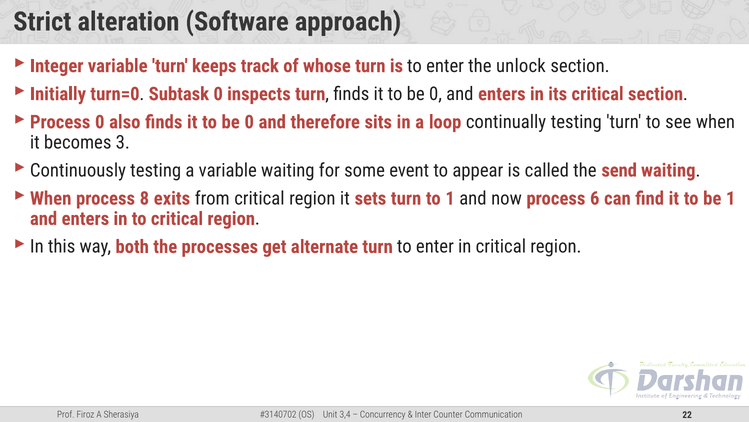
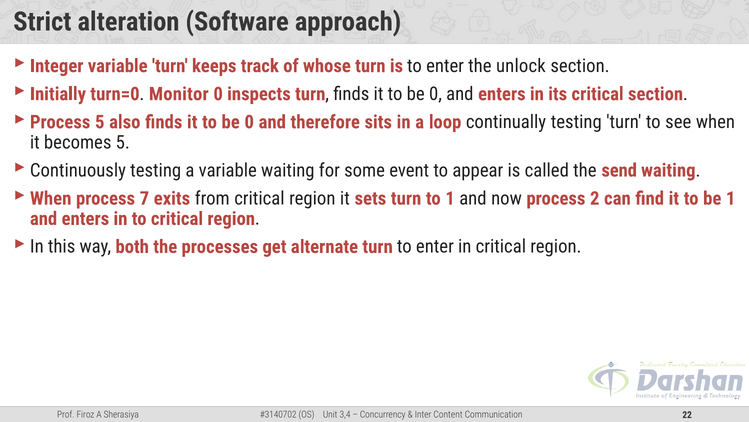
Subtask: Subtask -> Monitor
Process 0: 0 -> 5
becomes 3: 3 -> 5
8: 8 -> 7
6: 6 -> 2
Counter: Counter -> Content
